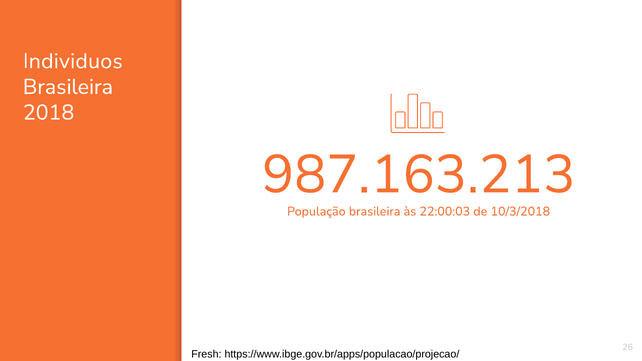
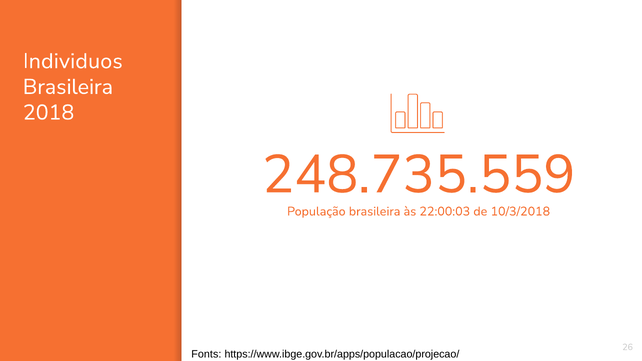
987.163.213: 987.163.213 -> 248.735.559
Fresh: Fresh -> Fonts
